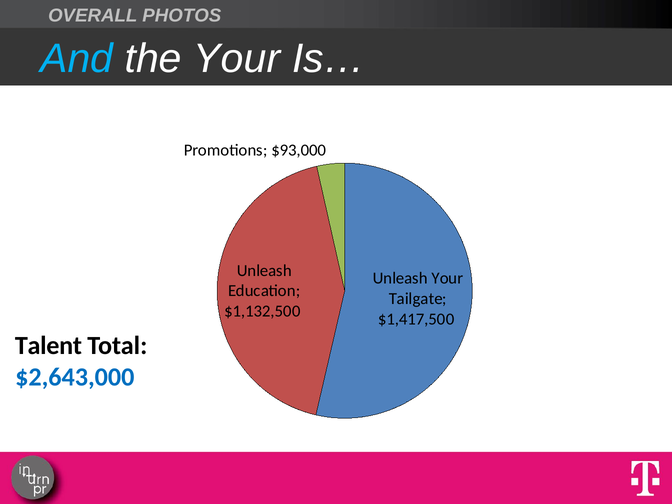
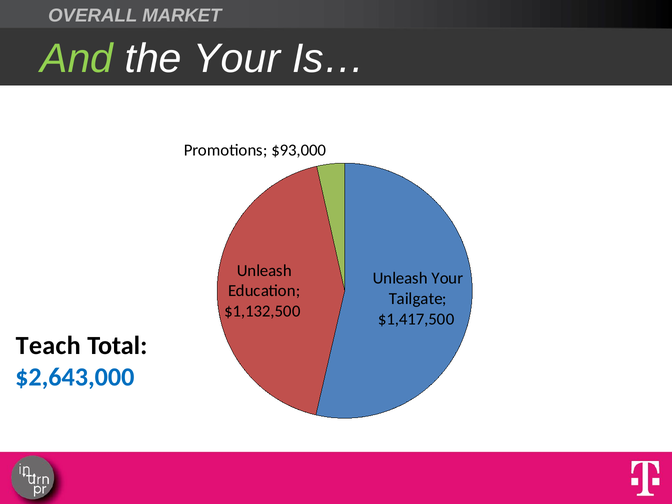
PHOTOS: PHOTOS -> MARKET
And colour: light blue -> light green
Talent: Talent -> Teach
